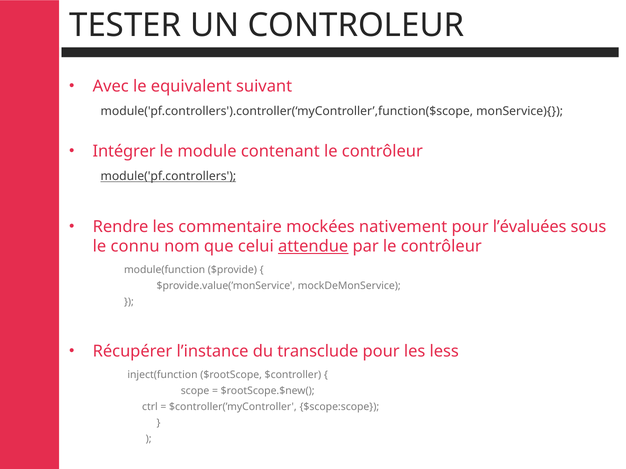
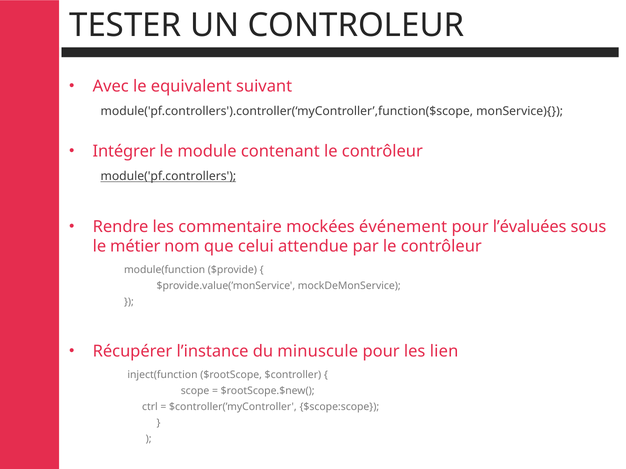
nativement: nativement -> événement
connu: connu -> métier
attendue underline: present -> none
transclude: transclude -> minuscule
less: less -> lien
